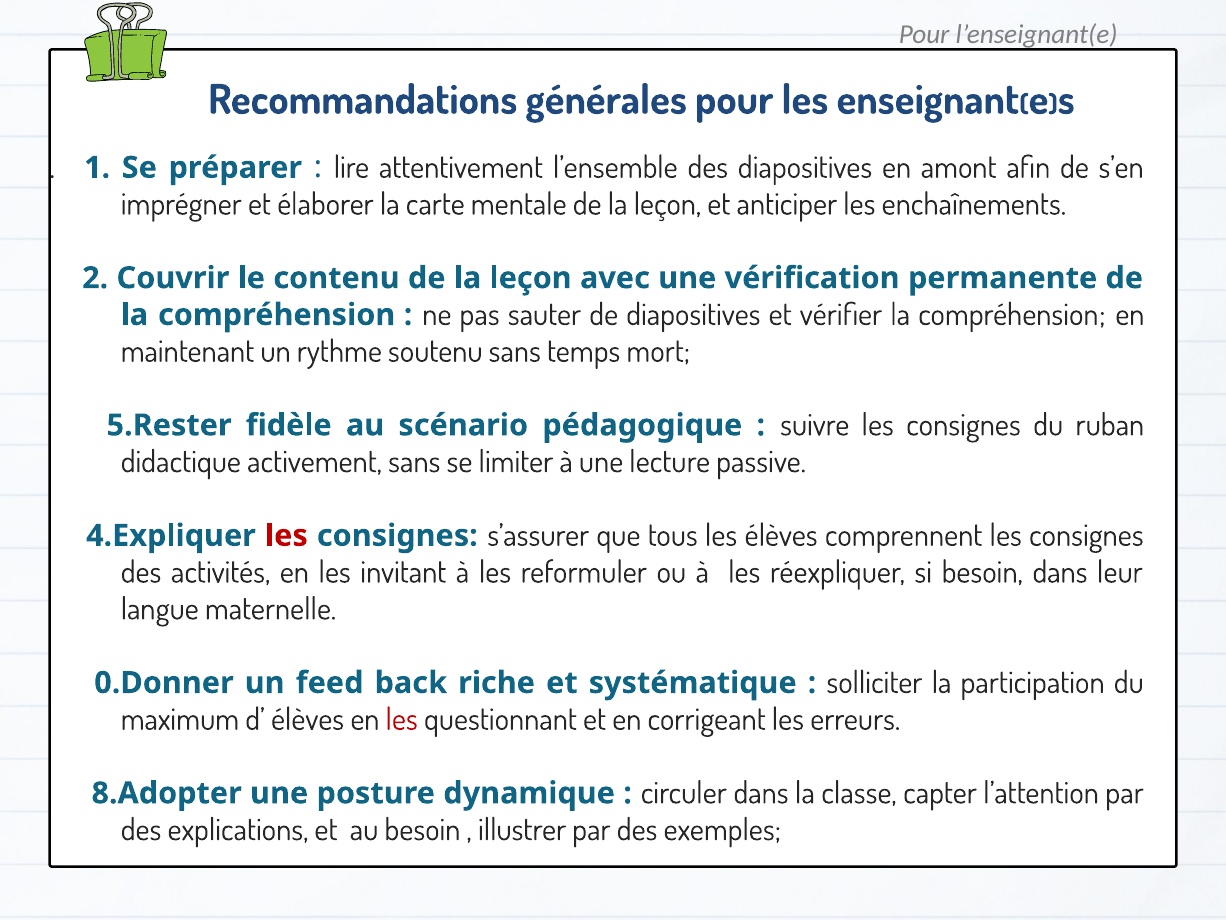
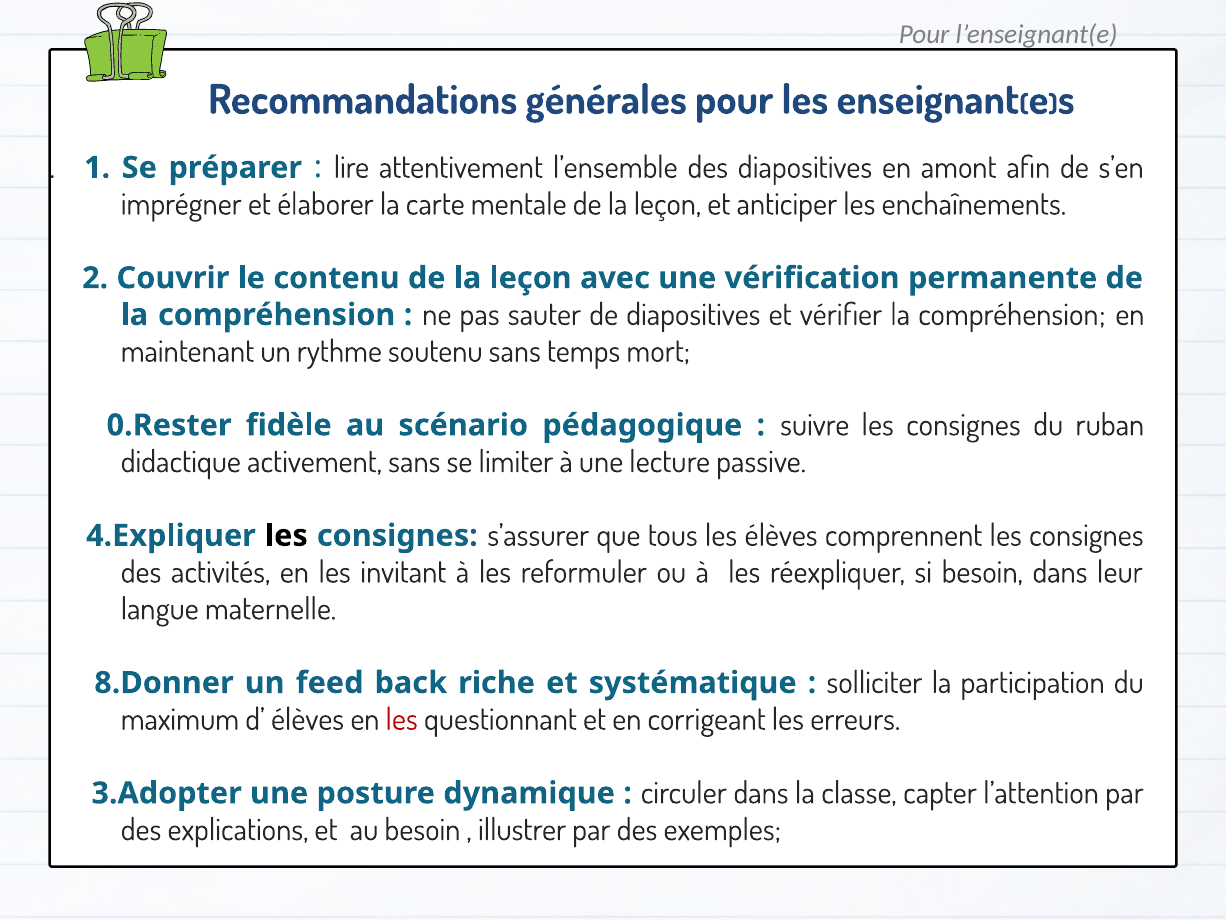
5.Rester: 5.Rester -> 0.Rester
les at (286, 535) colour: red -> black
0.Donner: 0.Donner -> 8.Donner
8.Adopter: 8.Adopter -> 3.Adopter
